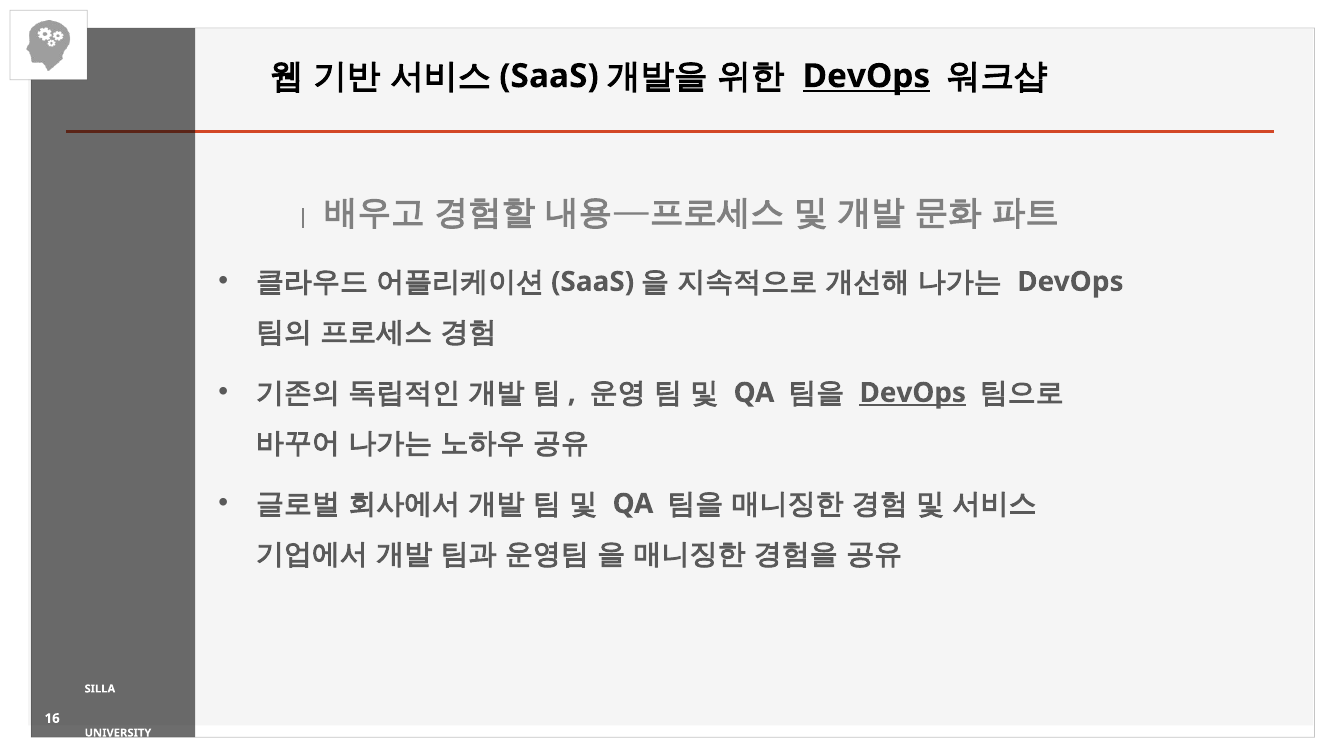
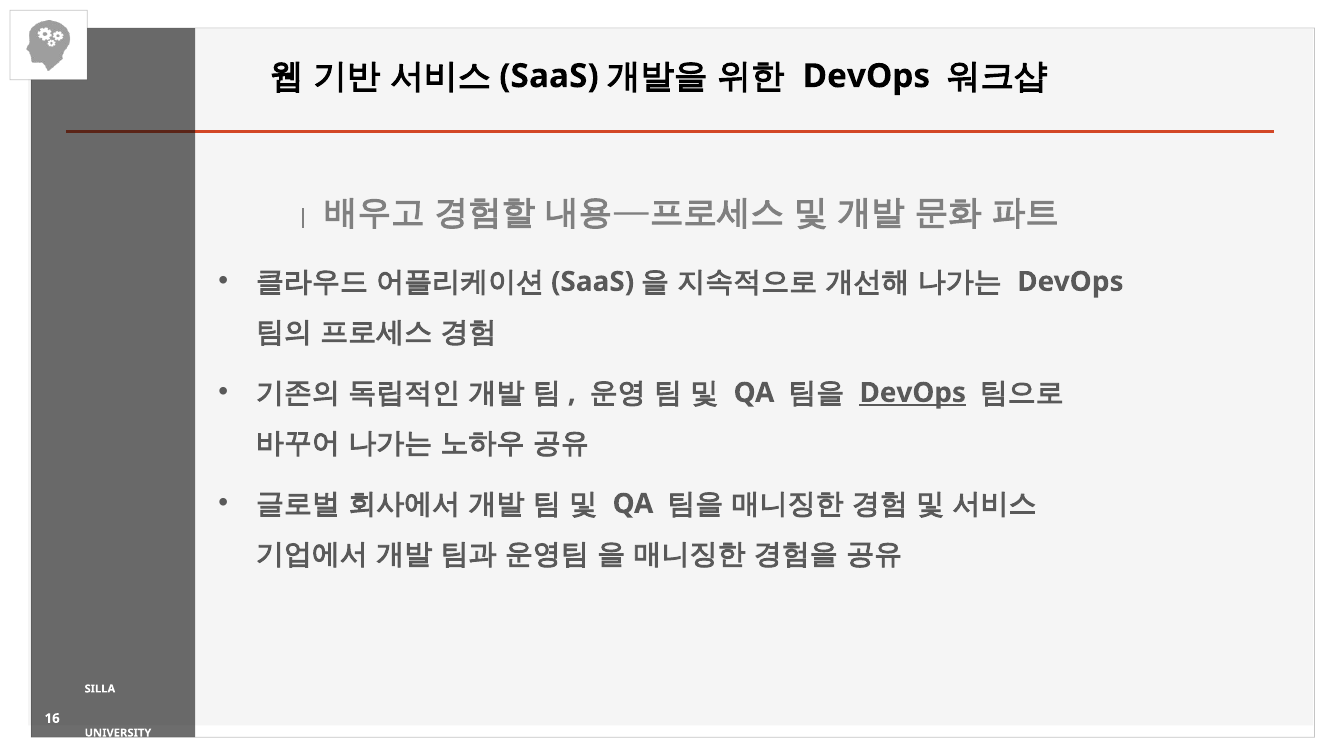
DevOps at (866, 76) underline: present -> none
